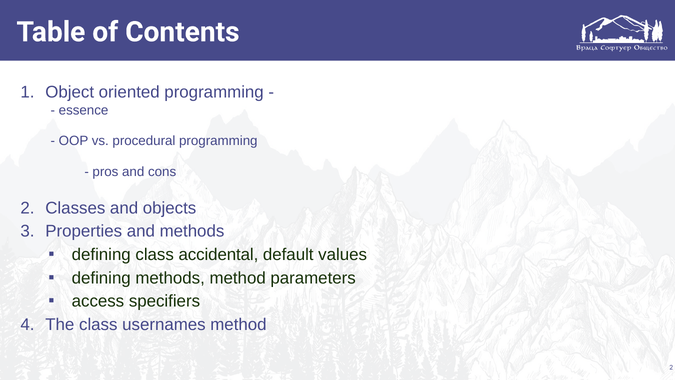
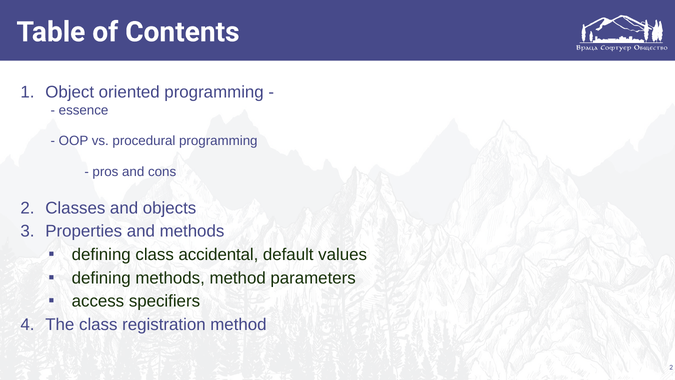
usernames: usernames -> registration
